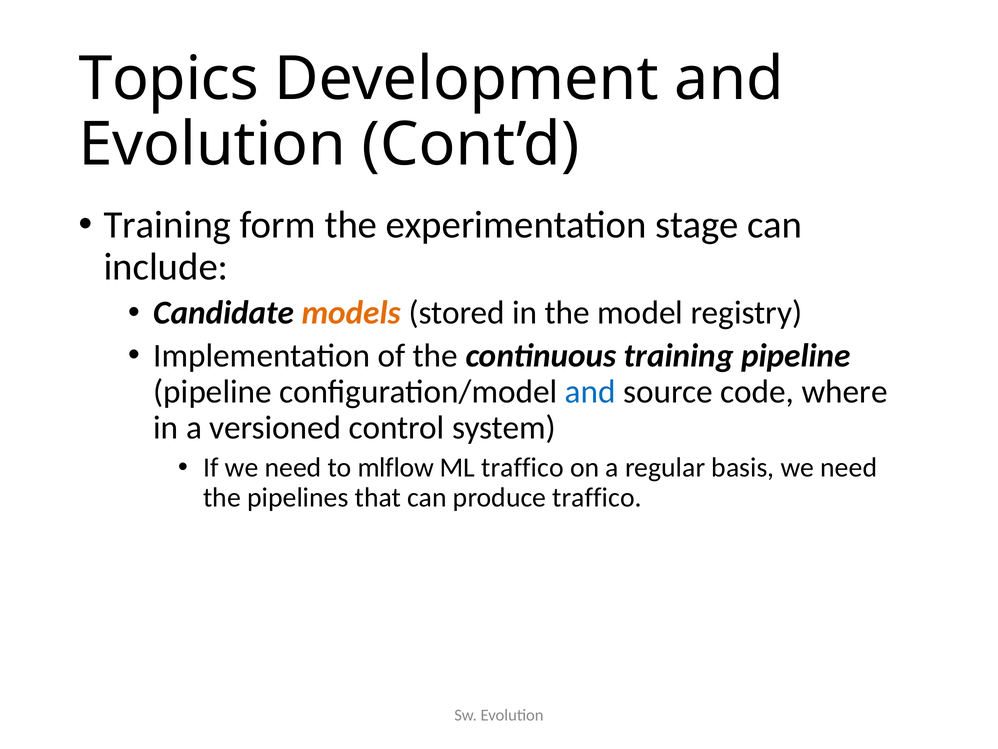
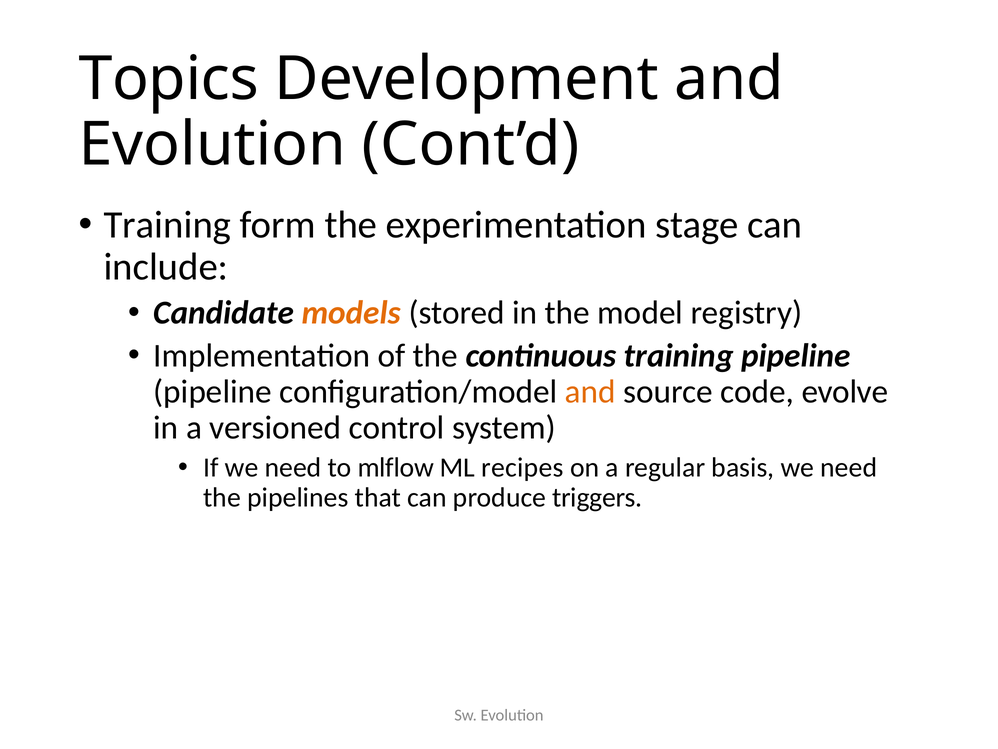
and at (590, 392) colour: blue -> orange
where: where -> evolve
ML traffico: traffico -> recipes
produce traffico: traffico -> triggers
